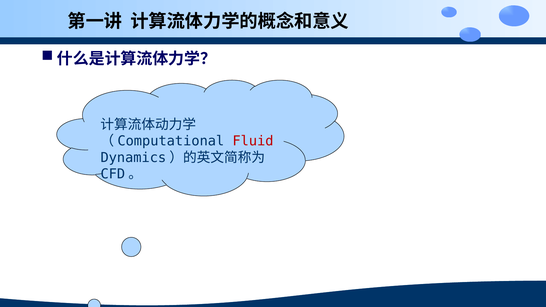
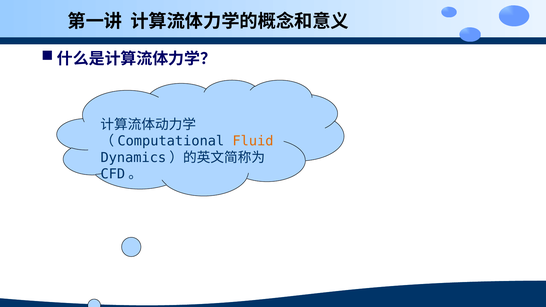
Fluid colour: red -> orange
